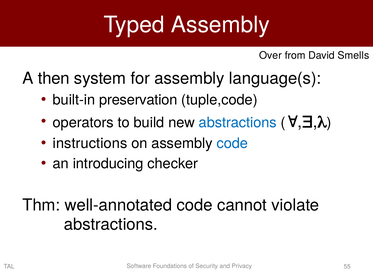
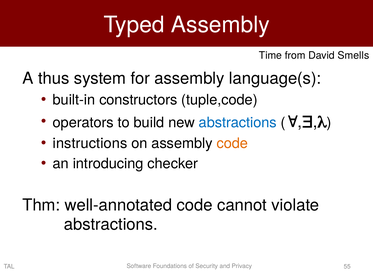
Over: Over -> Time
then: then -> thus
preservation: preservation -> constructors
code at (232, 143) colour: blue -> orange
